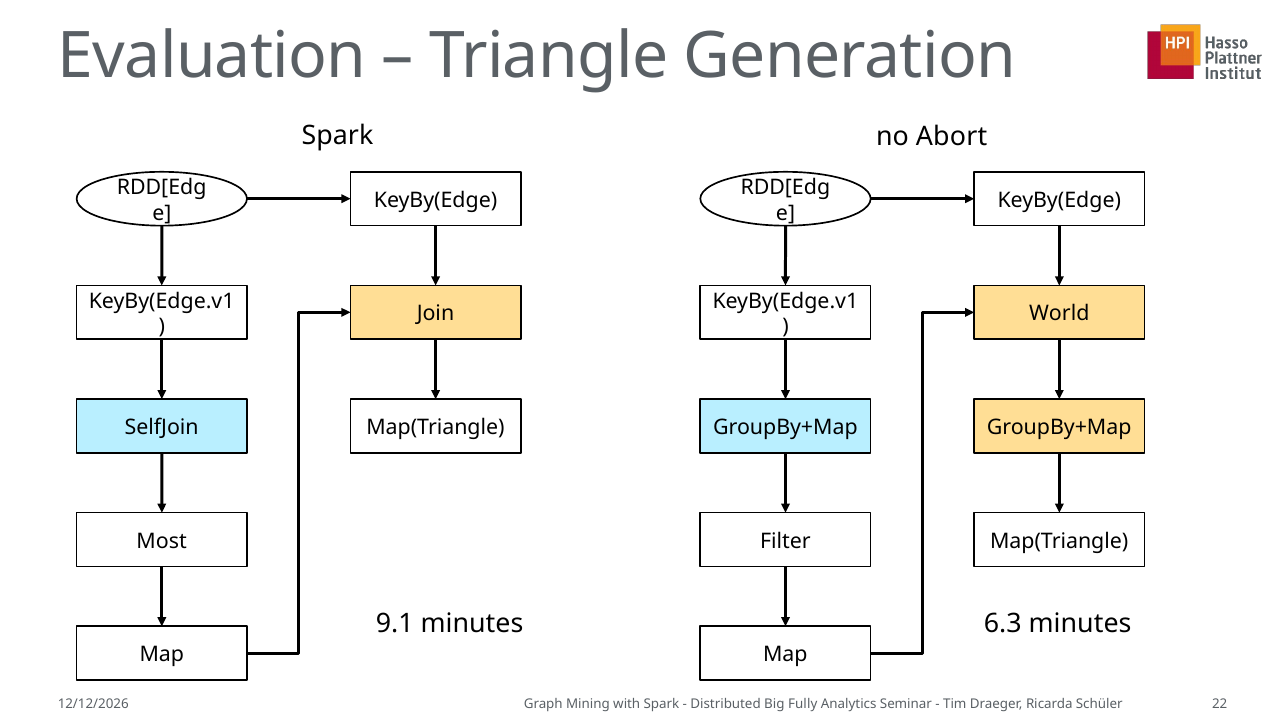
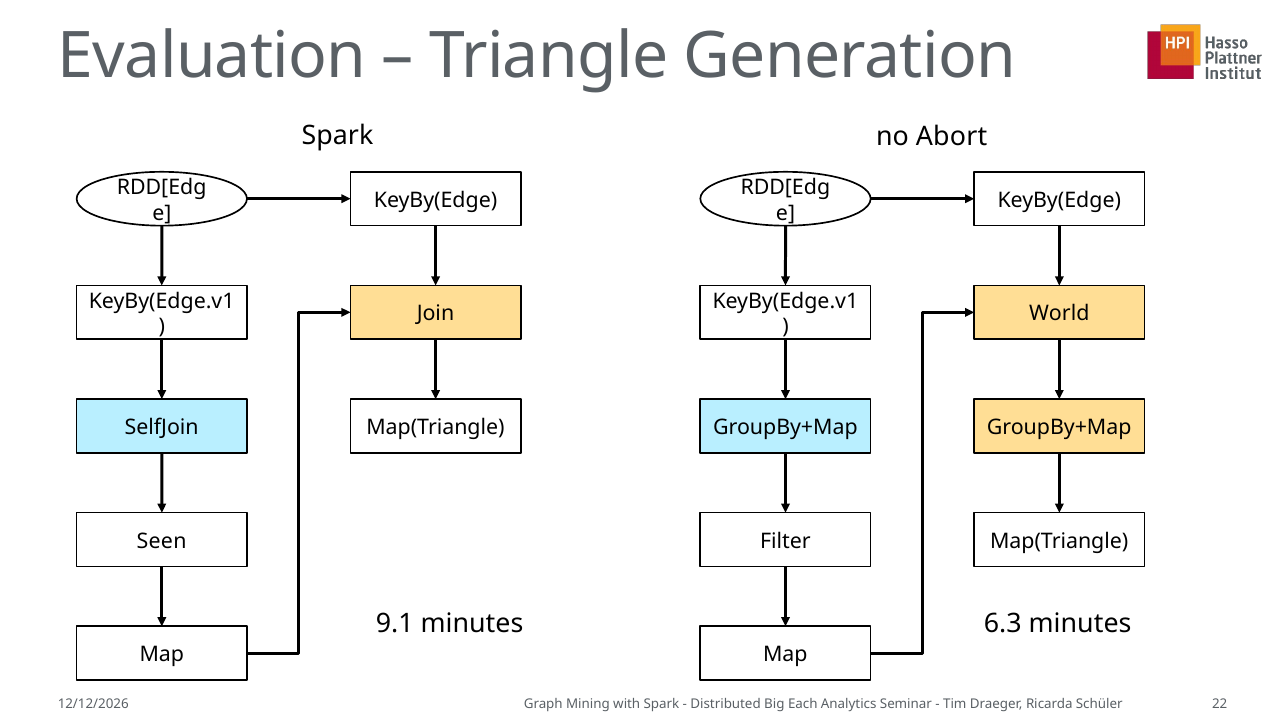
Most: Most -> Seen
Fully: Fully -> Each
